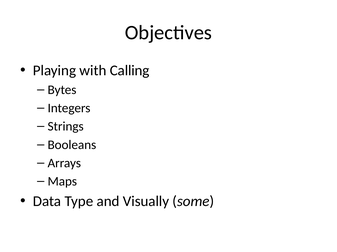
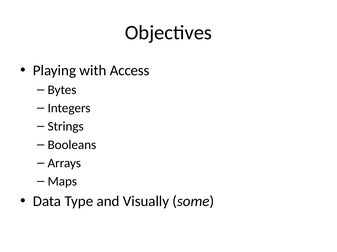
Calling: Calling -> Access
